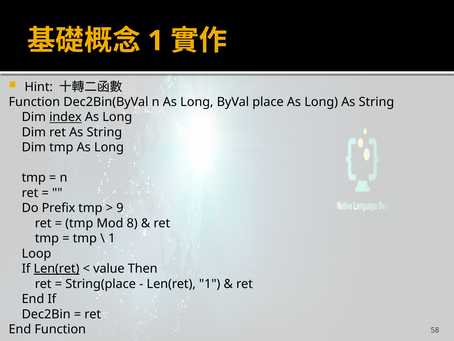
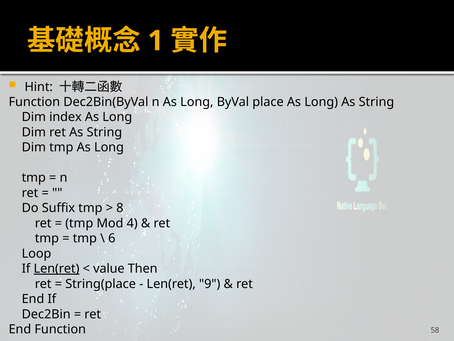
index underline: present -> none
Prefix: Prefix -> Suffix
9: 9 -> 8
8: 8 -> 4
1 at (112, 238): 1 -> 6
Len(ret 1: 1 -> 9
